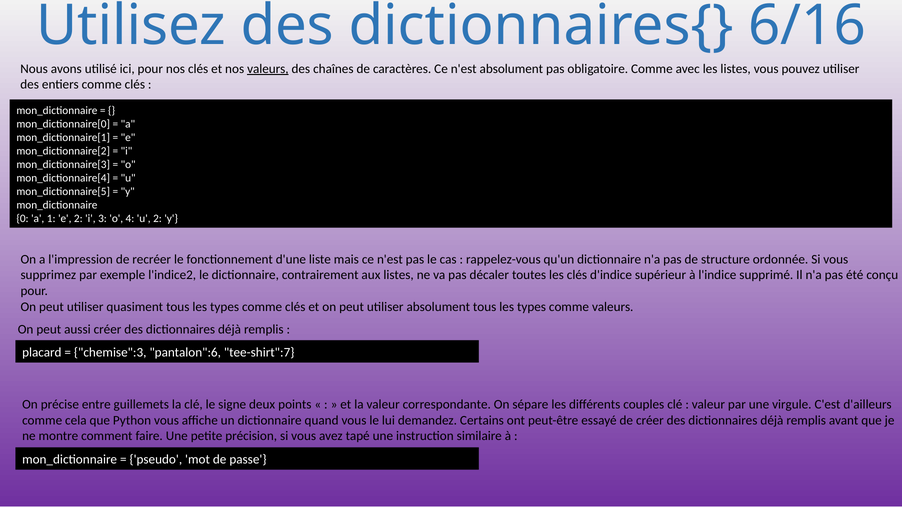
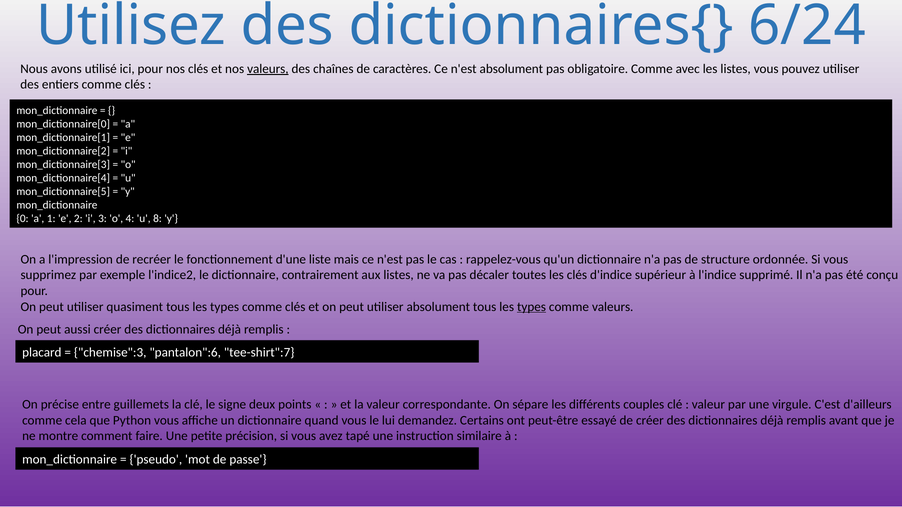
6/16: 6/16 -> 6/24
u 2: 2 -> 8
types at (532, 307) underline: none -> present
